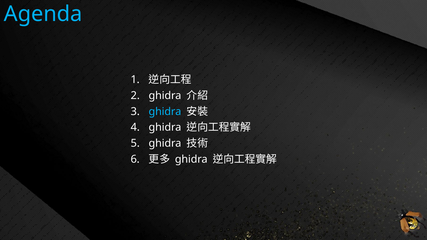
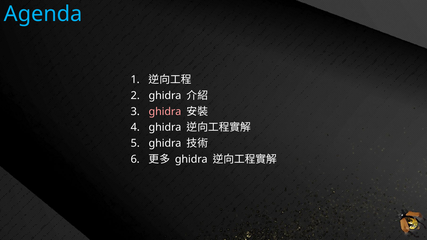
ghidra at (165, 112) colour: light blue -> pink
